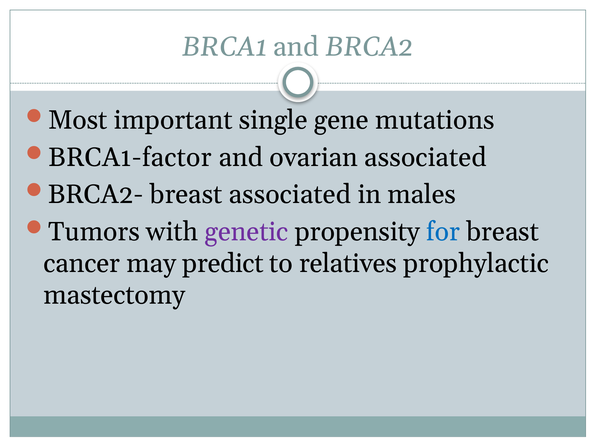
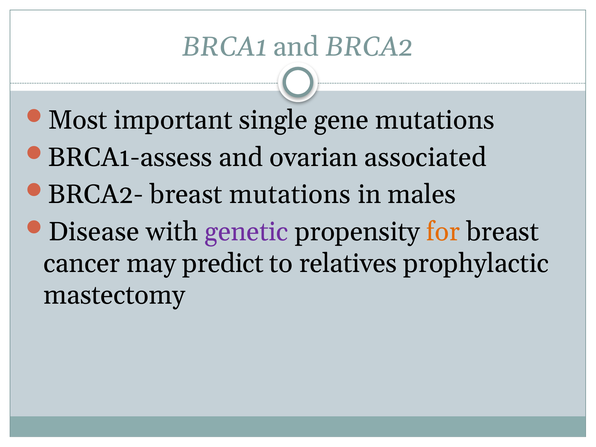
BRCA1-factor: BRCA1-factor -> BRCA1-assess
breast associated: associated -> mutations
Tumors: Tumors -> Disease
for colour: blue -> orange
